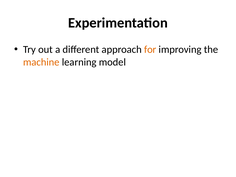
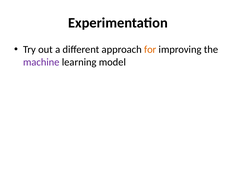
machine colour: orange -> purple
